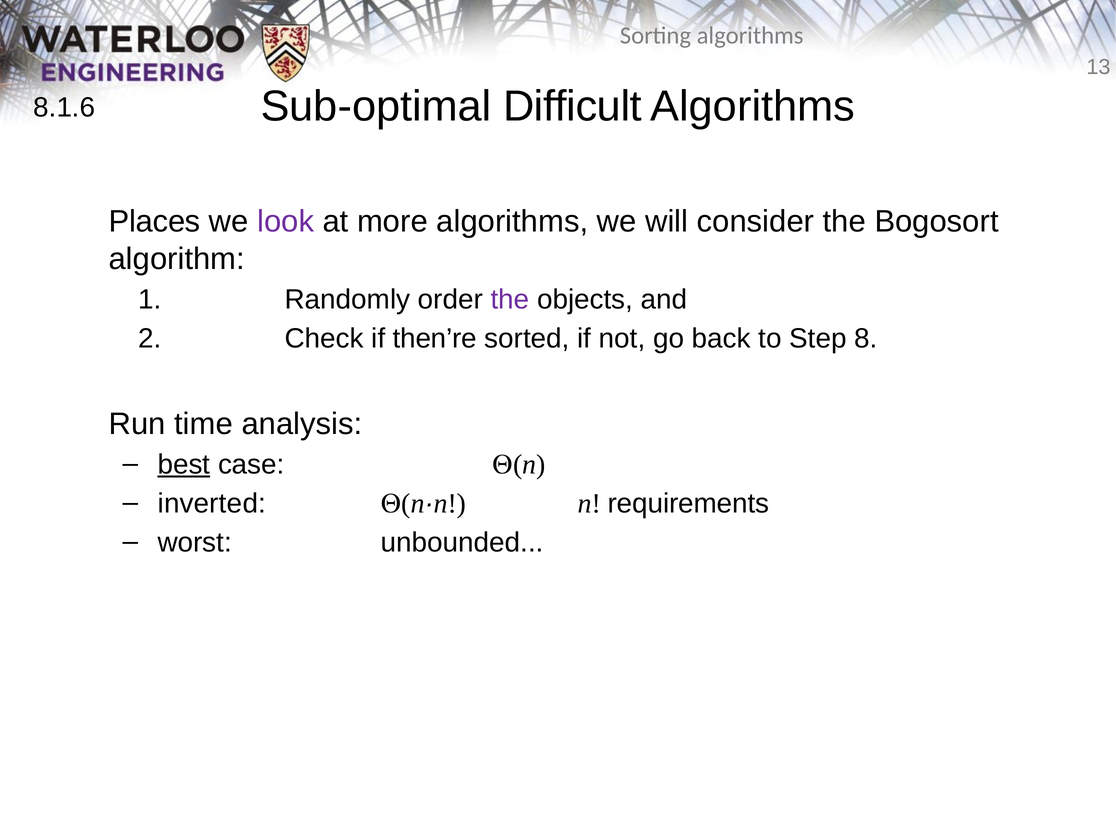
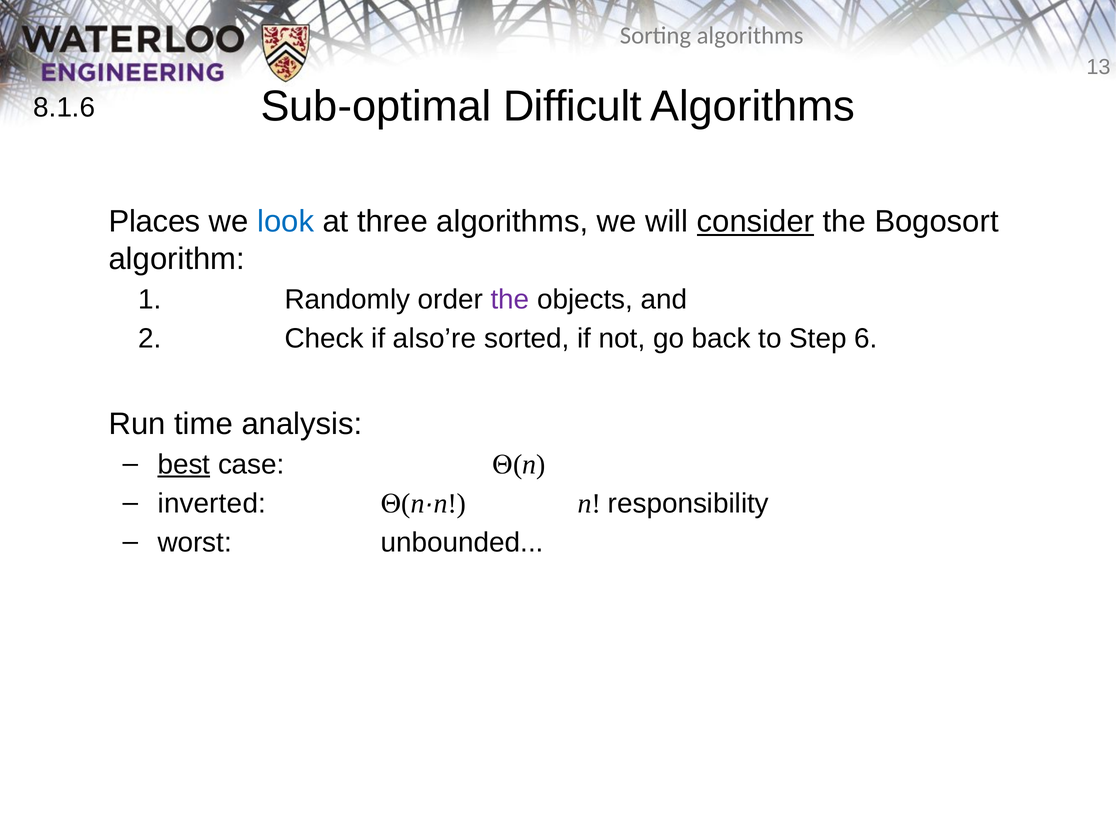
look colour: purple -> blue
more: more -> three
consider underline: none -> present
then’re: then’re -> also’re
8: 8 -> 6
requirements: requirements -> responsibility
